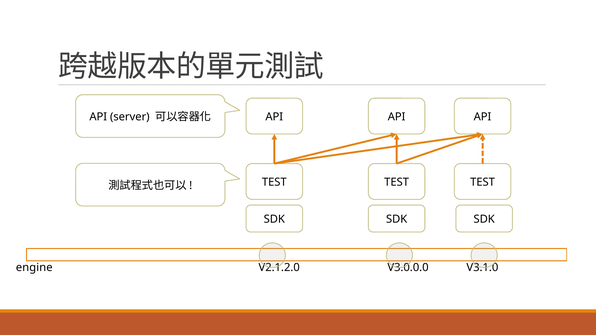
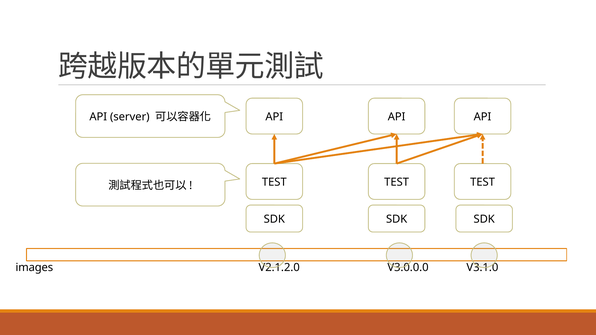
engine: engine -> images
